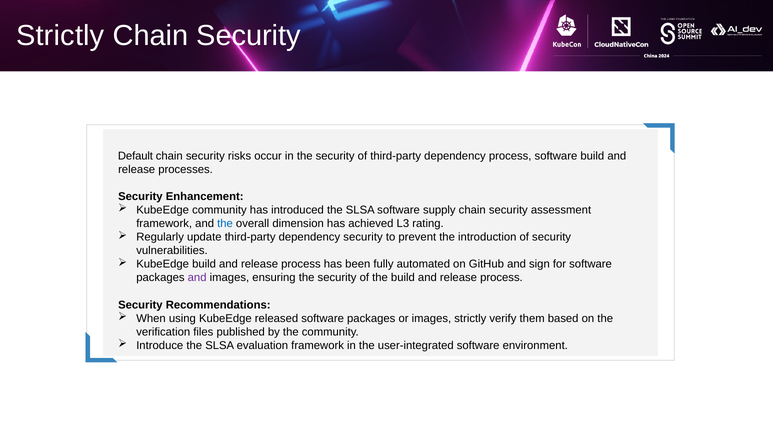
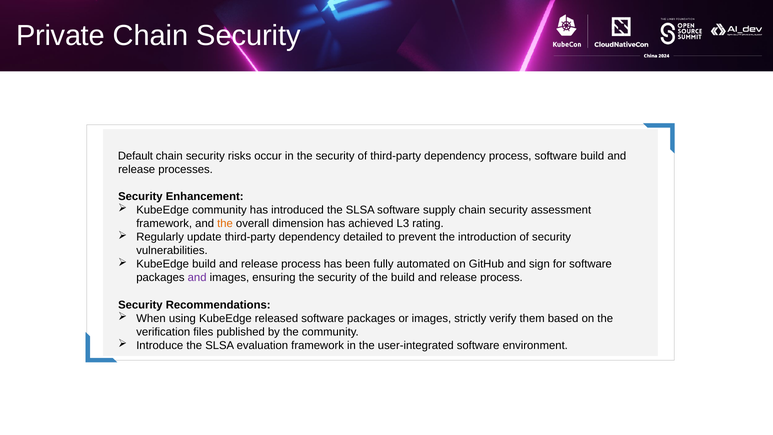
Strictly at (60, 35): Strictly -> Private
the at (225, 223) colour: blue -> orange
dependency security: security -> detailed
